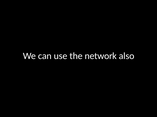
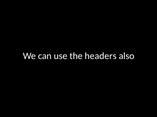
network: network -> headers
